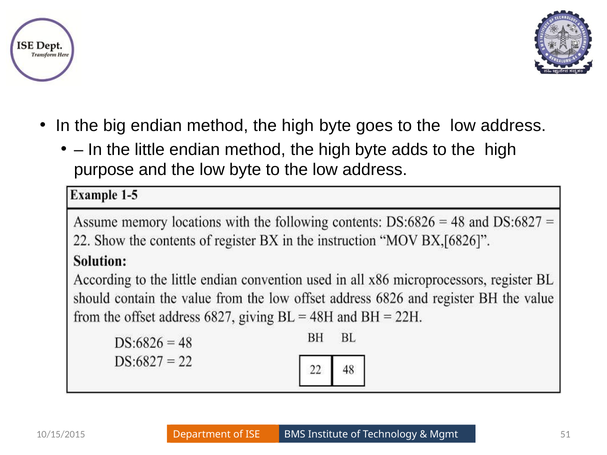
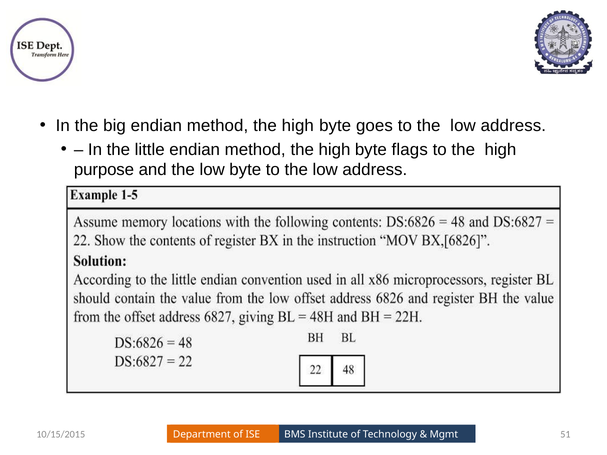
adds: adds -> flags
